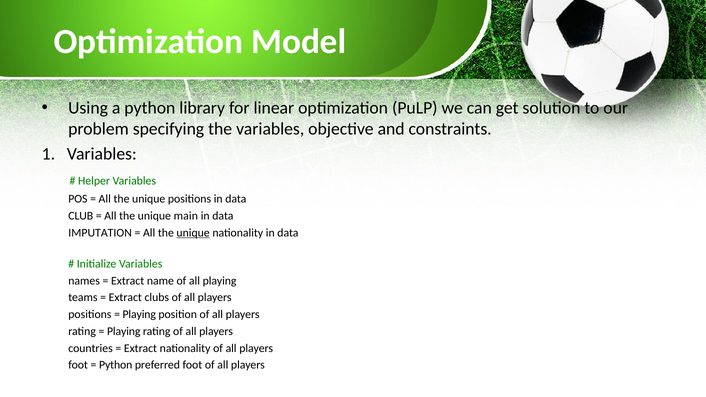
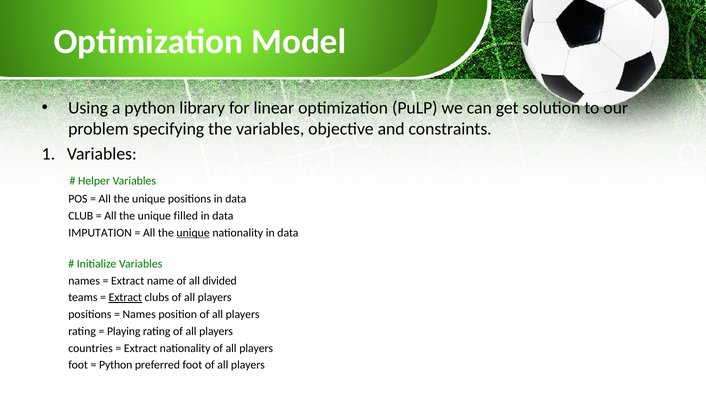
main: main -> filled
all playing: playing -> divided
Extract at (125, 298) underline: none -> present
Playing at (139, 315): Playing -> Names
